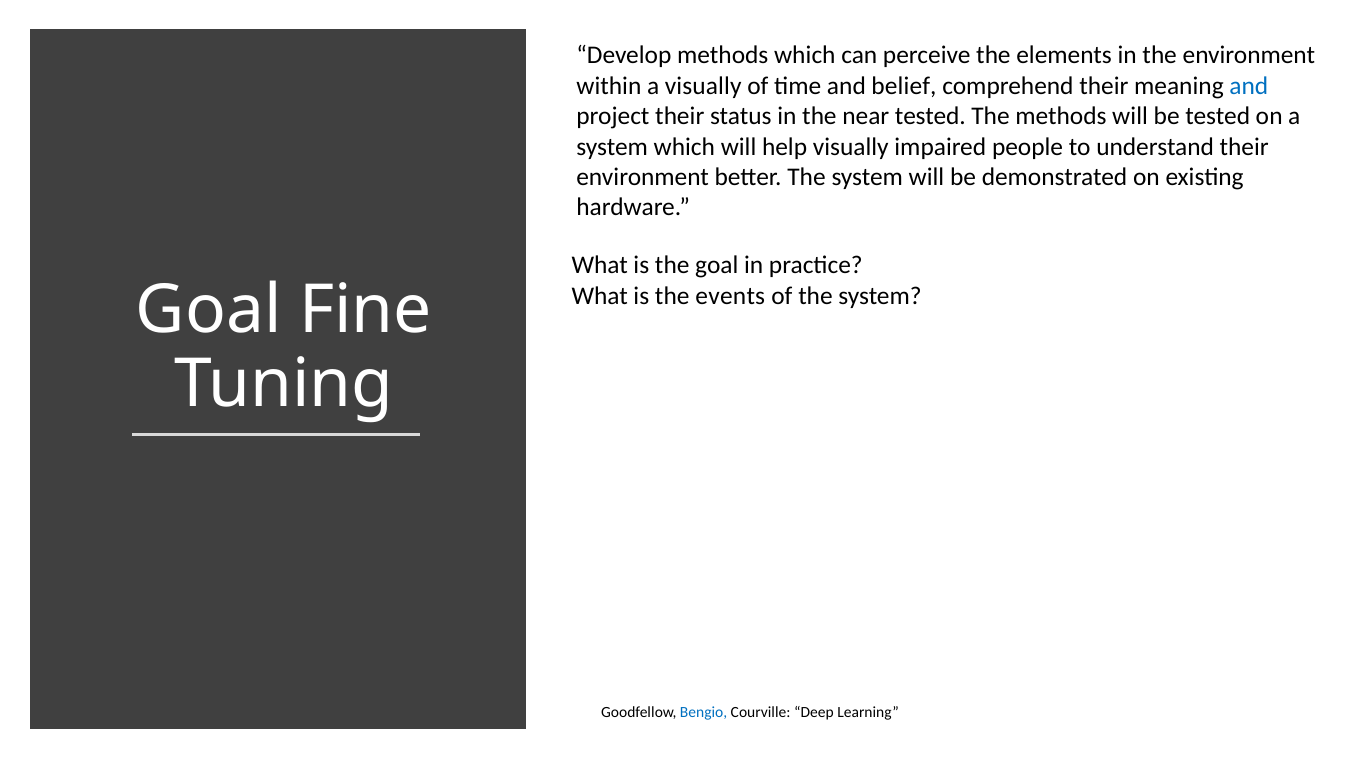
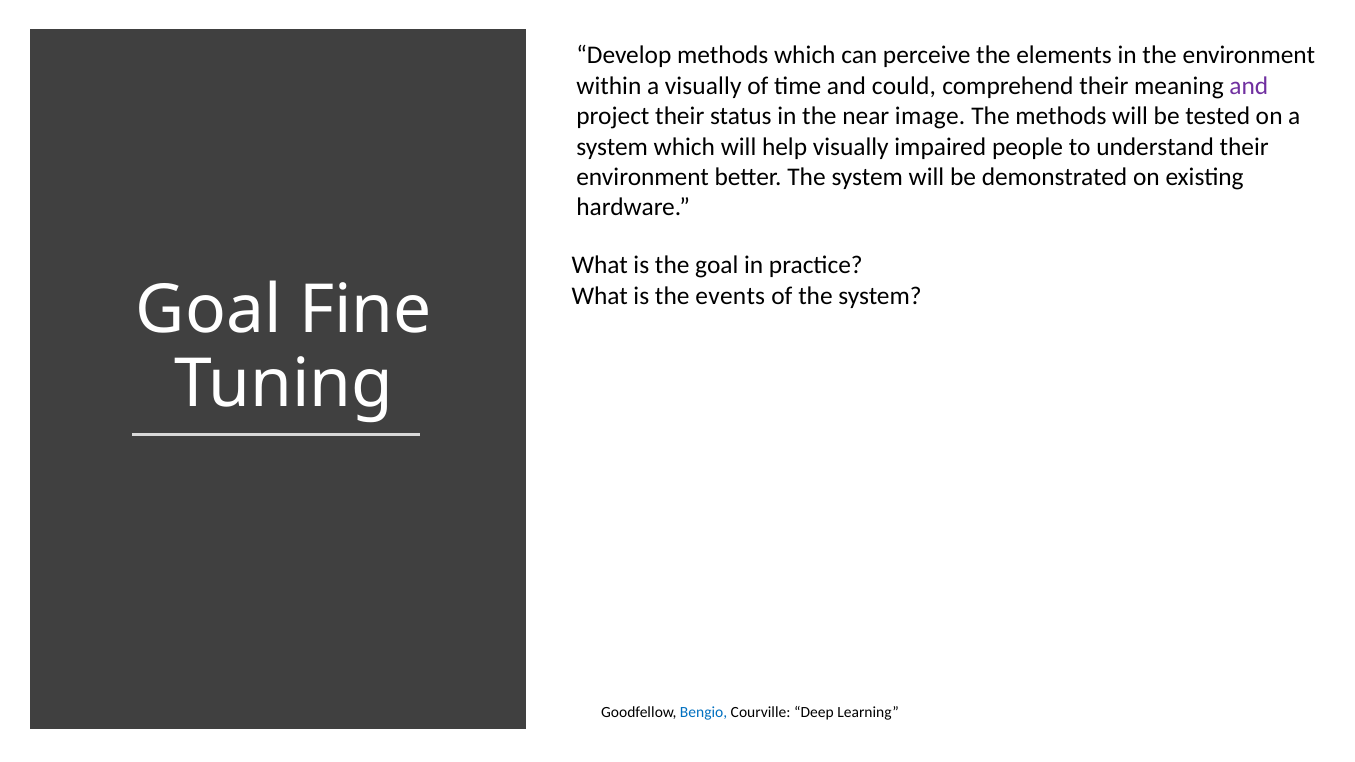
belief: belief -> could
and at (1249, 86) colour: blue -> purple
near tested: tested -> image
